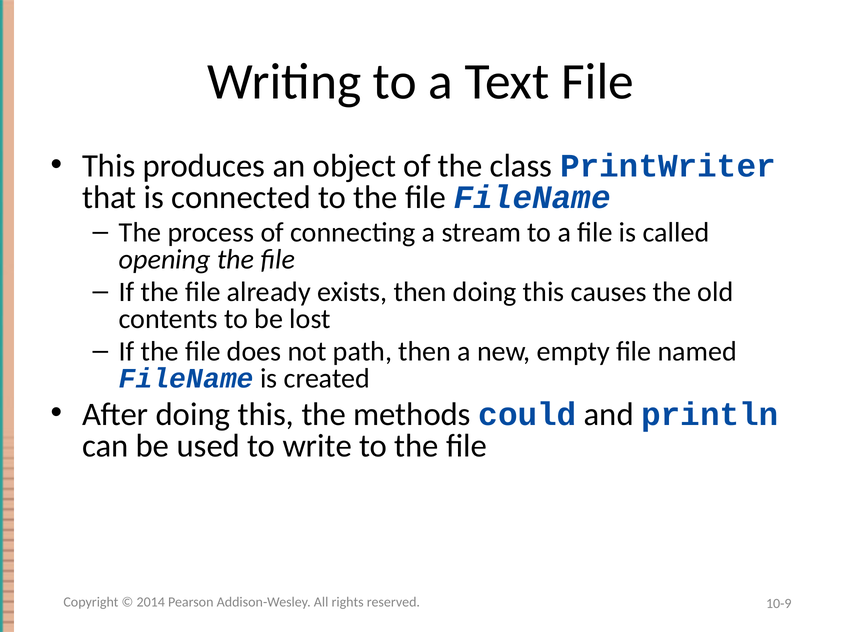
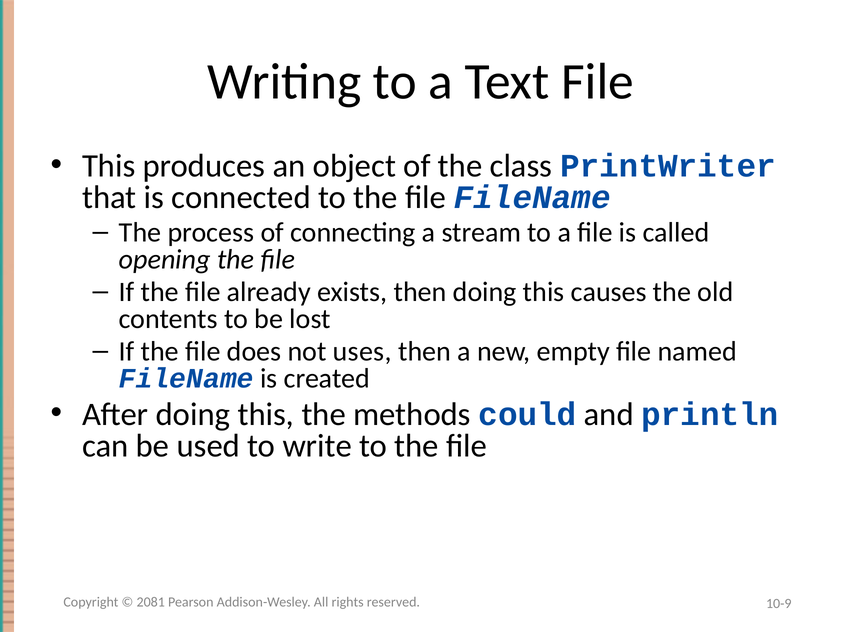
path: path -> uses
2014: 2014 -> 2081
